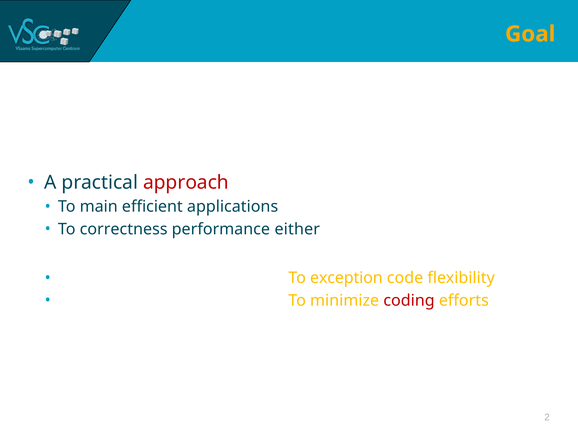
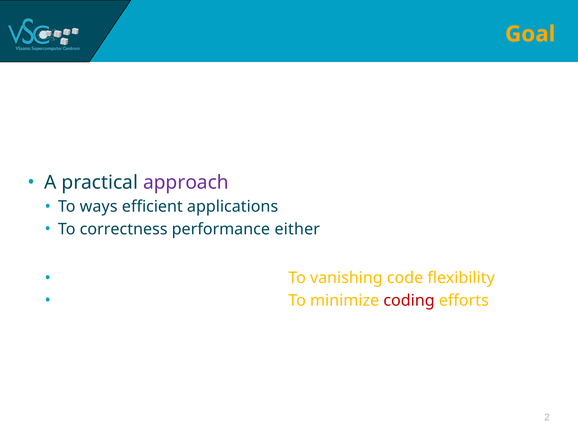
approach colour: red -> purple
main: main -> ways
exception: exception -> vanishing
